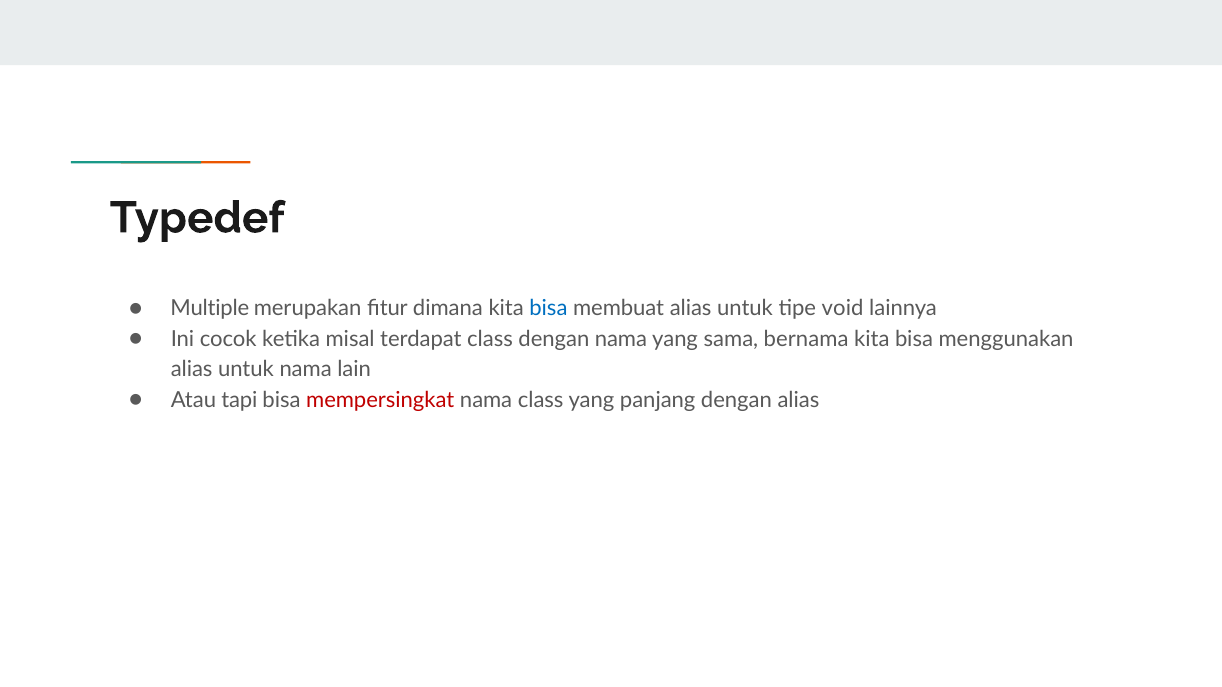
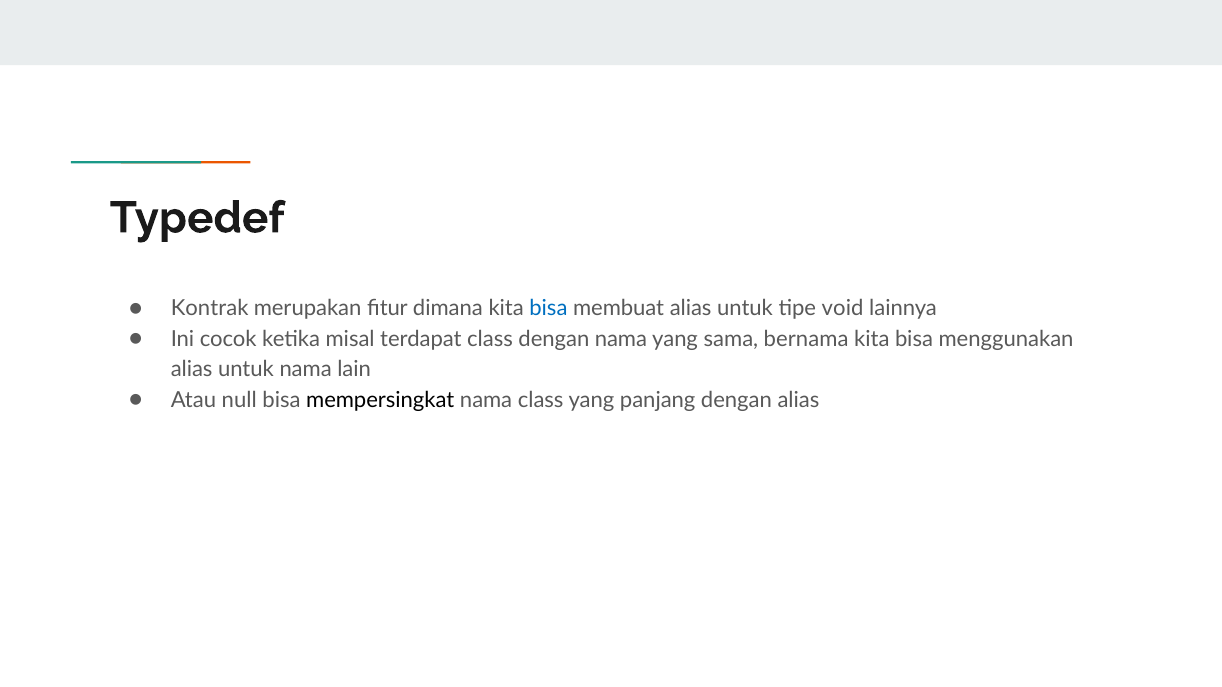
Multiple: Multiple -> Kontrak
tapi: tapi -> null
mempersingkat colour: red -> black
